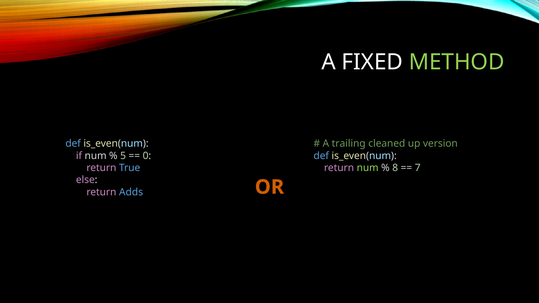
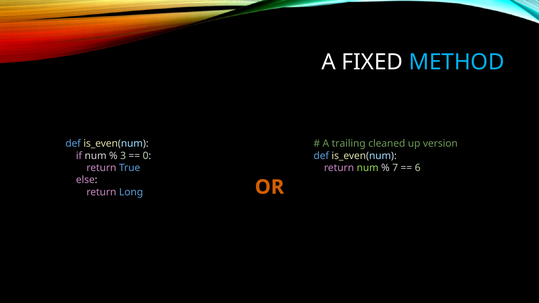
METHOD colour: light green -> light blue
5: 5 -> 3
8: 8 -> 7
7: 7 -> 6
Adds: Adds -> Long
